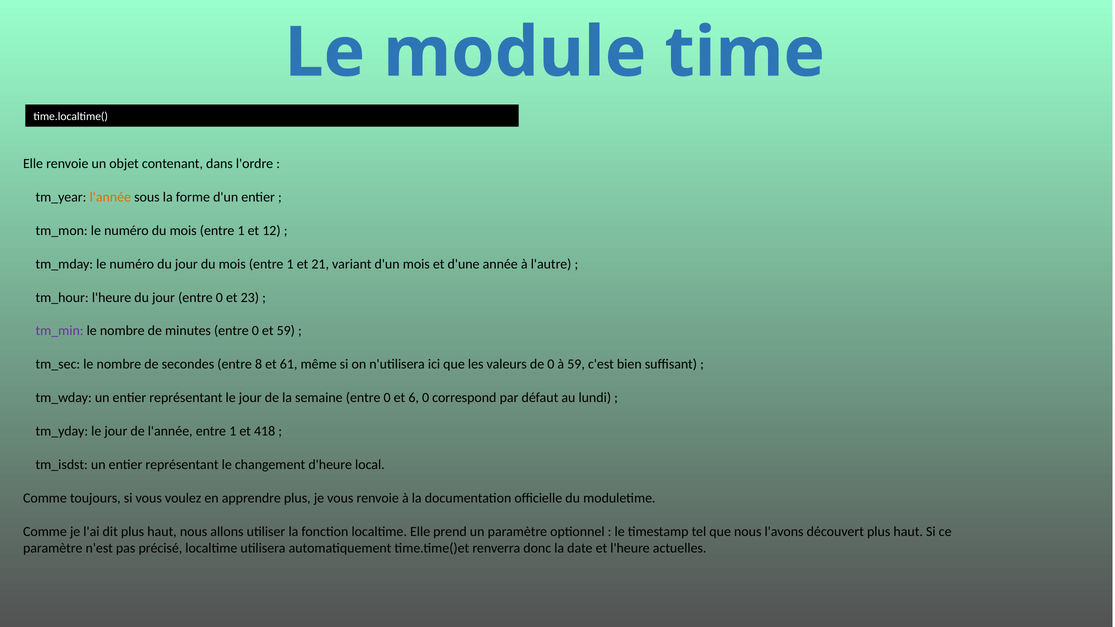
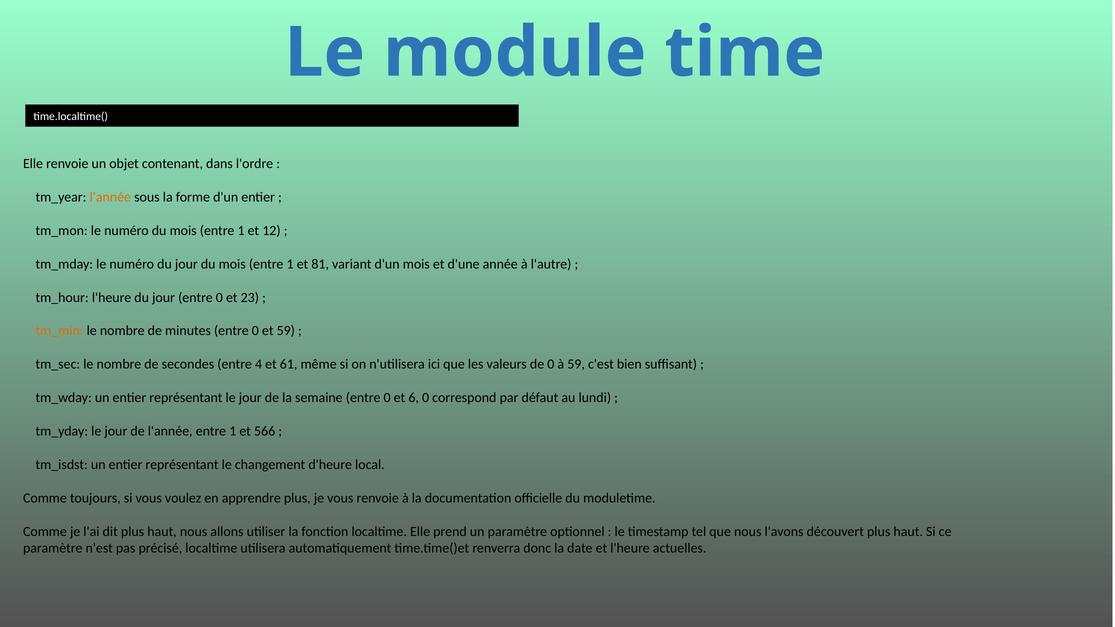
21: 21 -> 81
tm_min colour: purple -> orange
8: 8 -> 4
418: 418 -> 566
